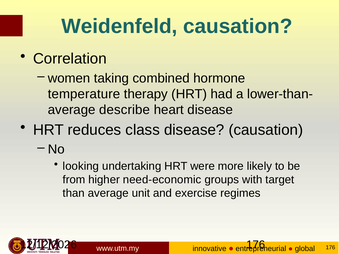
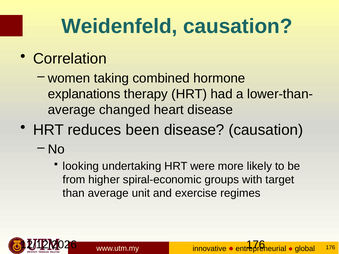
temperature: temperature -> explanations
describe: describe -> changed
class: class -> been
need-economic: need-economic -> spiral-economic
